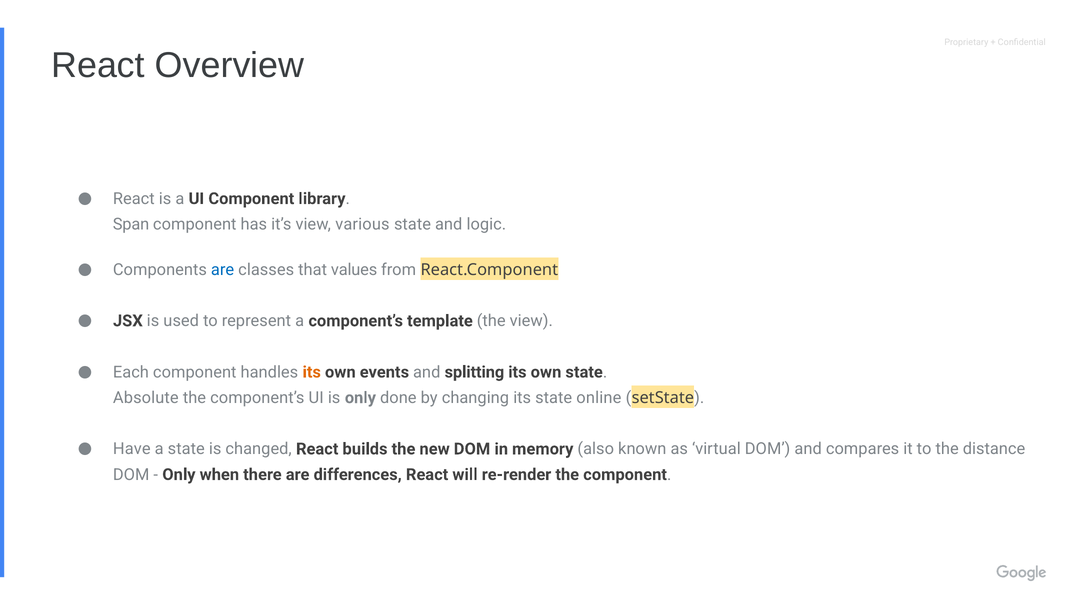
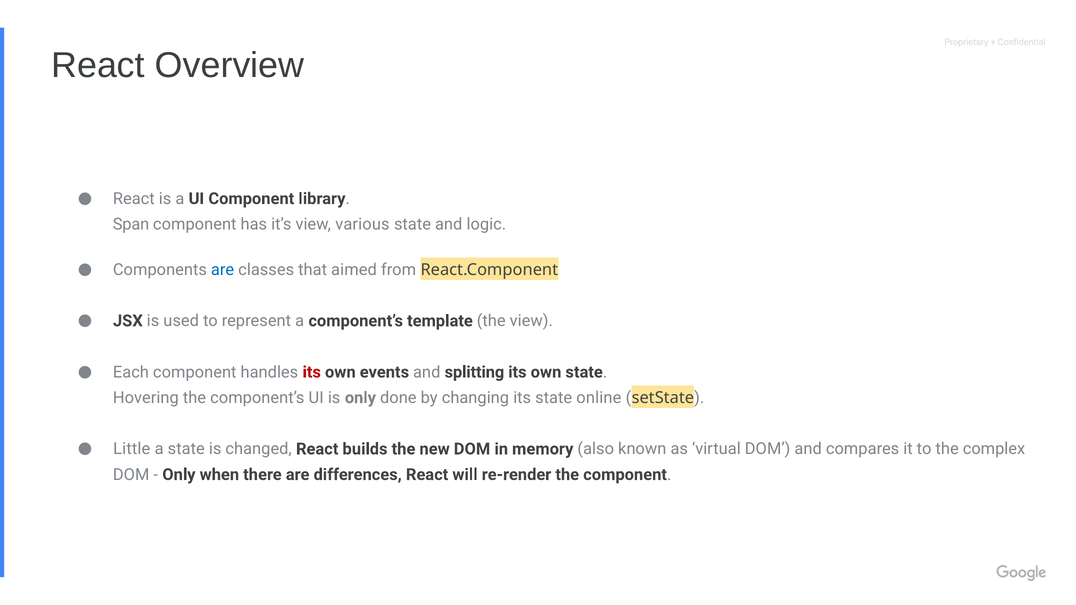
values: values -> aimed
its at (312, 372) colour: orange -> red
Absolute: Absolute -> Hovering
Have: Have -> Little
distance: distance -> complex
